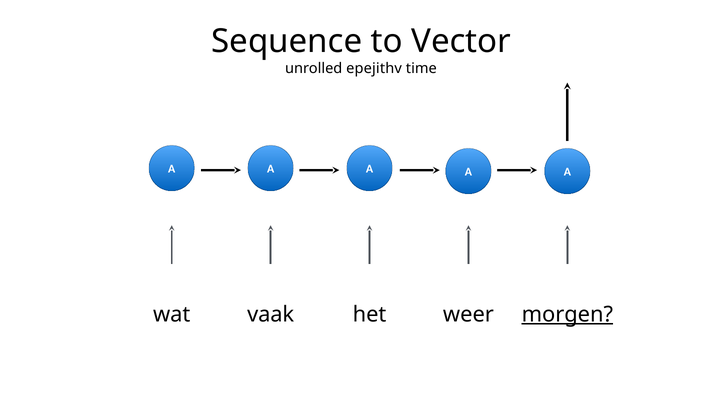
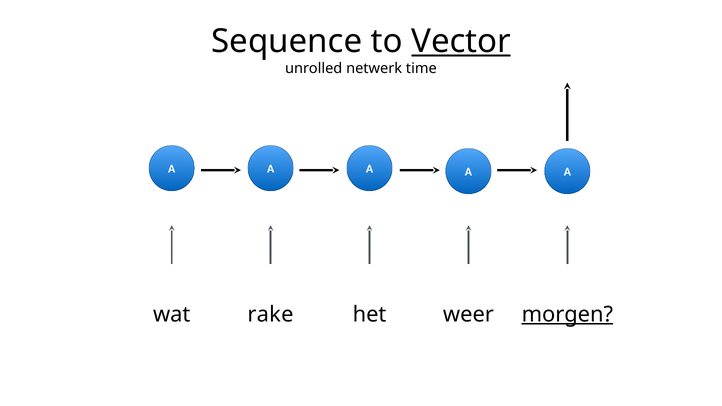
Vector underline: none -> present
epejithv: epejithv -> netwerk
vaak: vaak -> rake
